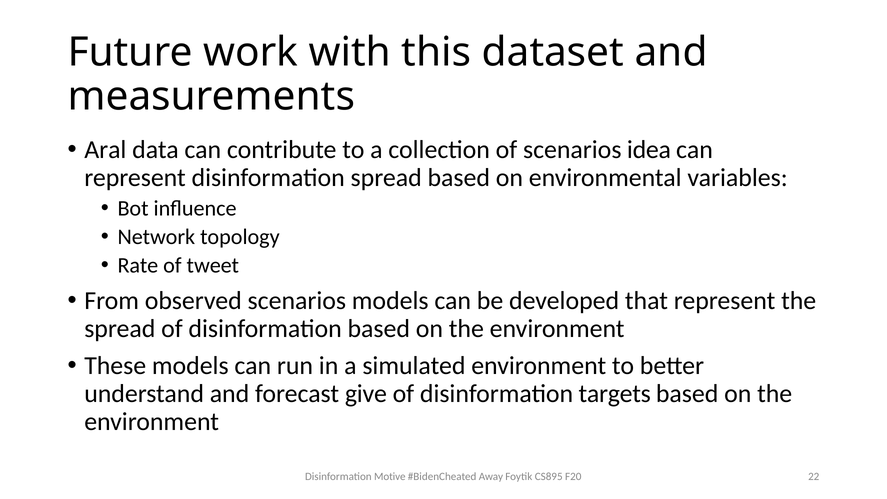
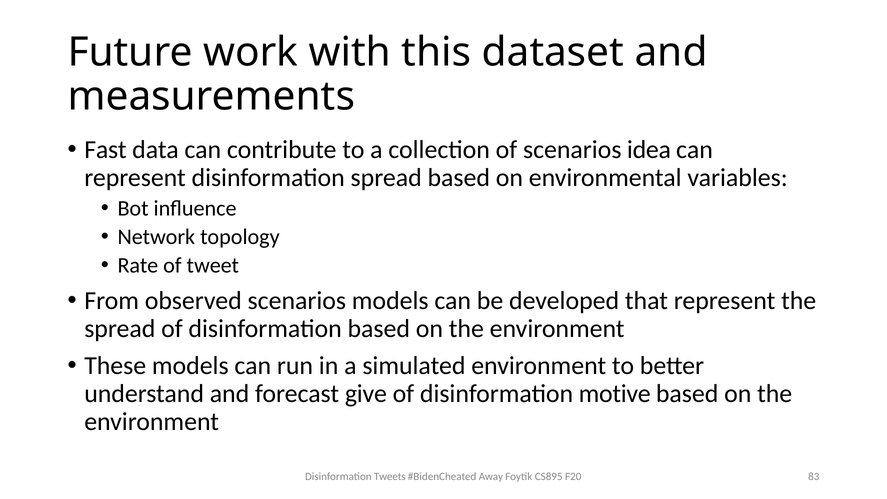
Aral: Aral -> Fast
targets: targets -> motive
Motive: Motive -> Tweets
22: 22 -> 83
